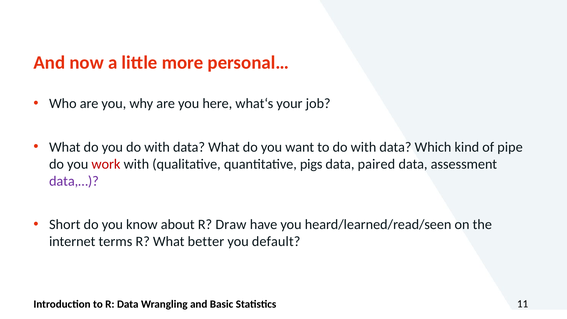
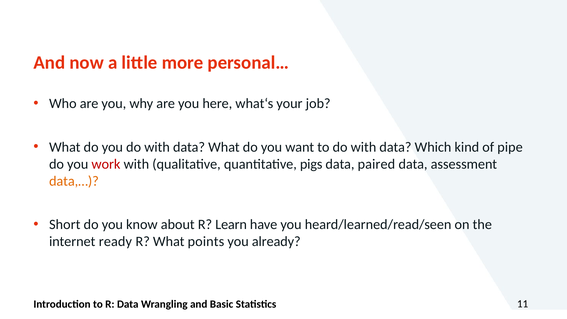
data,… colour: purple -> orange
Draw: Draw -> Learn
terms: terms -> ready
better: better -> points
default: default -> already
